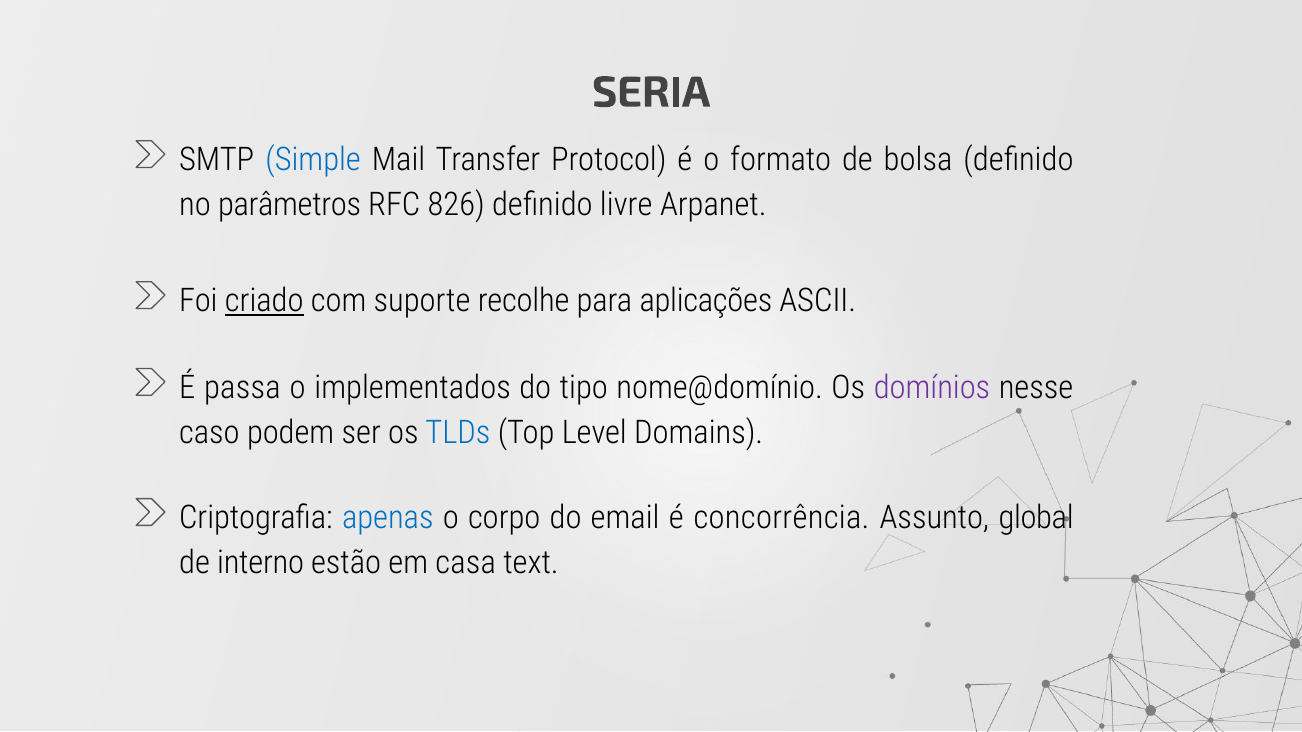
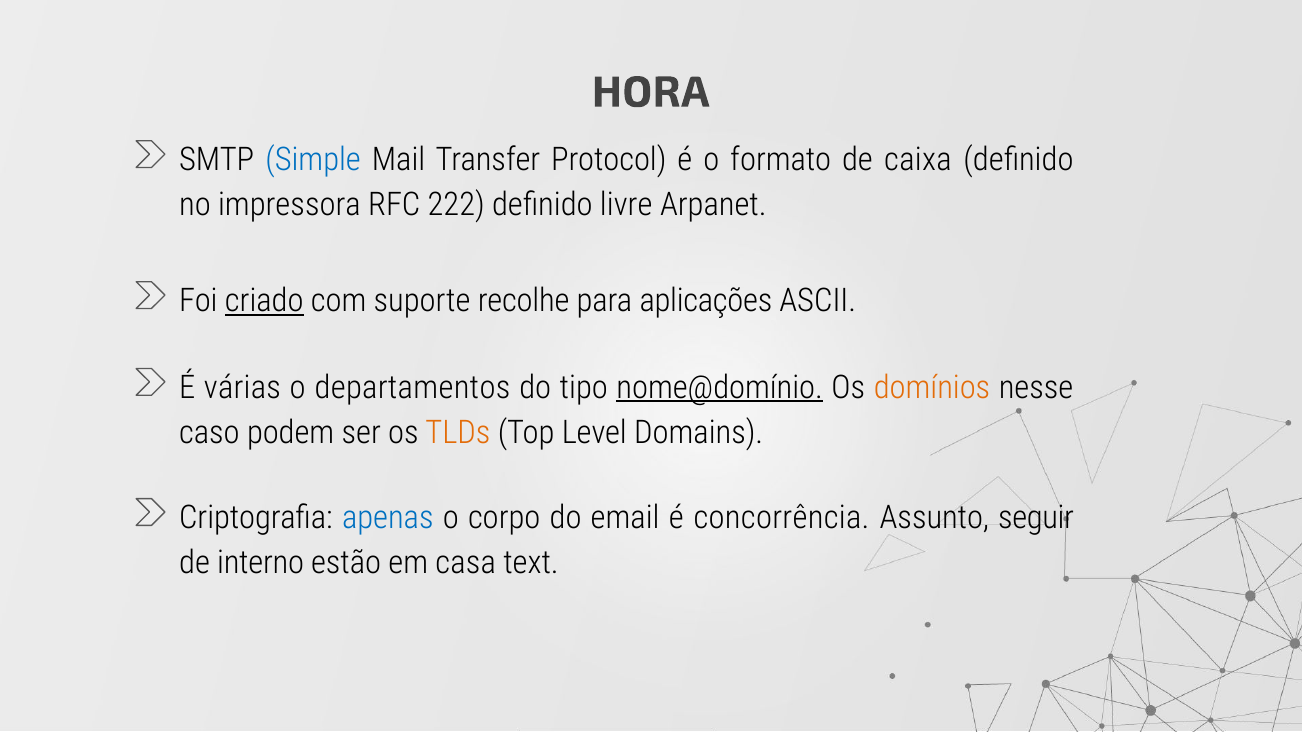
SERIA: SERIA -> HORA
bolsa: bolsa -> caixa
parâmetros: parâmetros -> impressora
826: 826 -> 222
passa: passa -> várias
implementados: implementados -> departamentos
nome@domínio underline: none -> present
domínios colour: purple -> orange
TLDs colour: blue -> orange
global: global -> seguir
